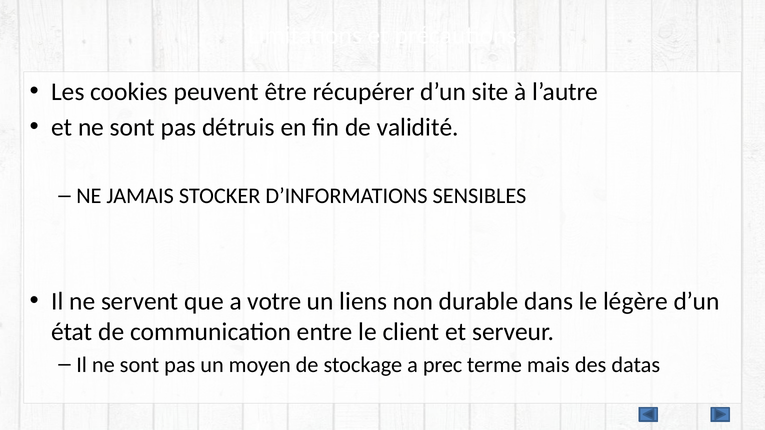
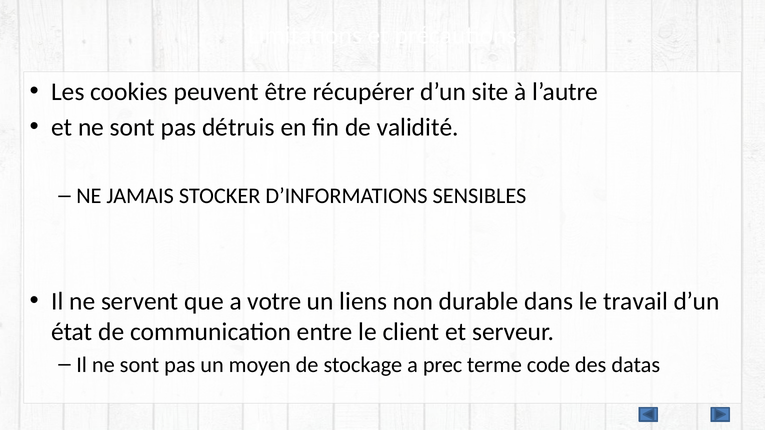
légère: légère -> travail
mais: mais -> code
